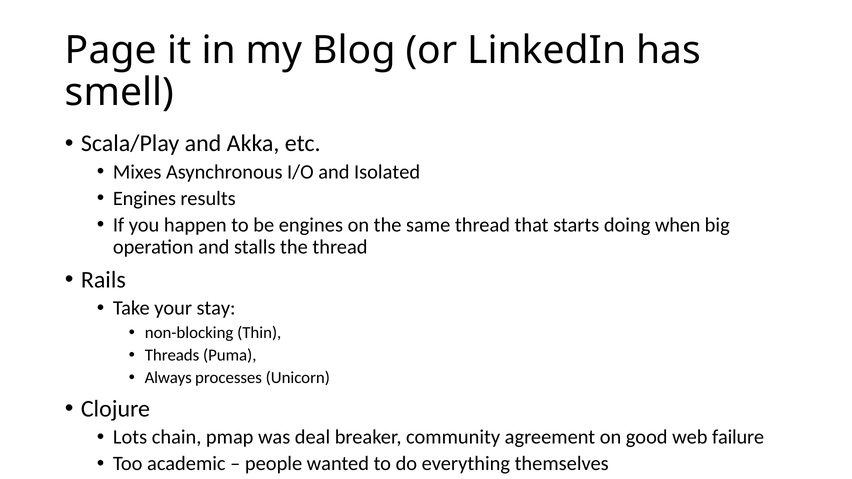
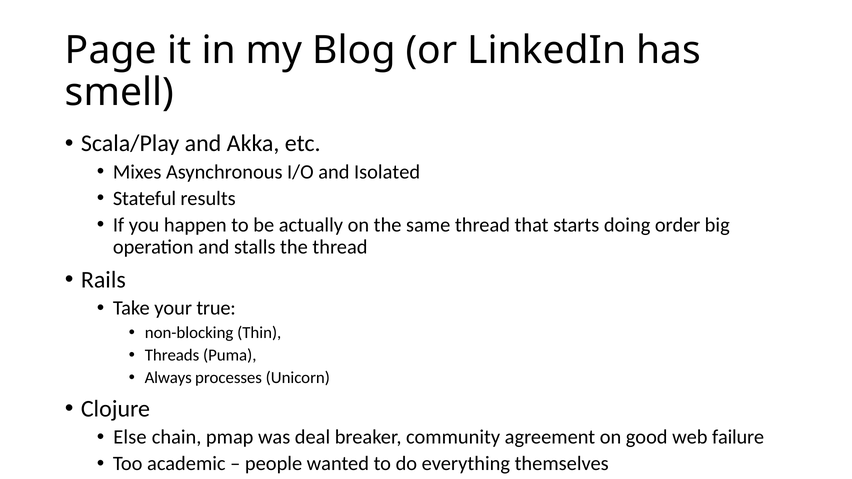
Engines at (144, 198): Engines -> Stateful
be engines: engines -> actually
when: when -> order
stay: stay -> true
Lots: Lots -> Else
